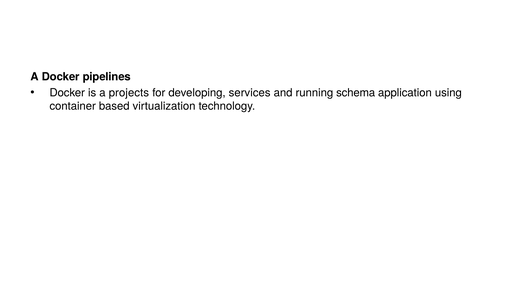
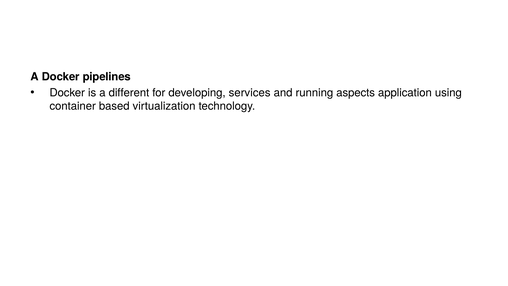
projects: projects -> different
schema: schema -> aspects
